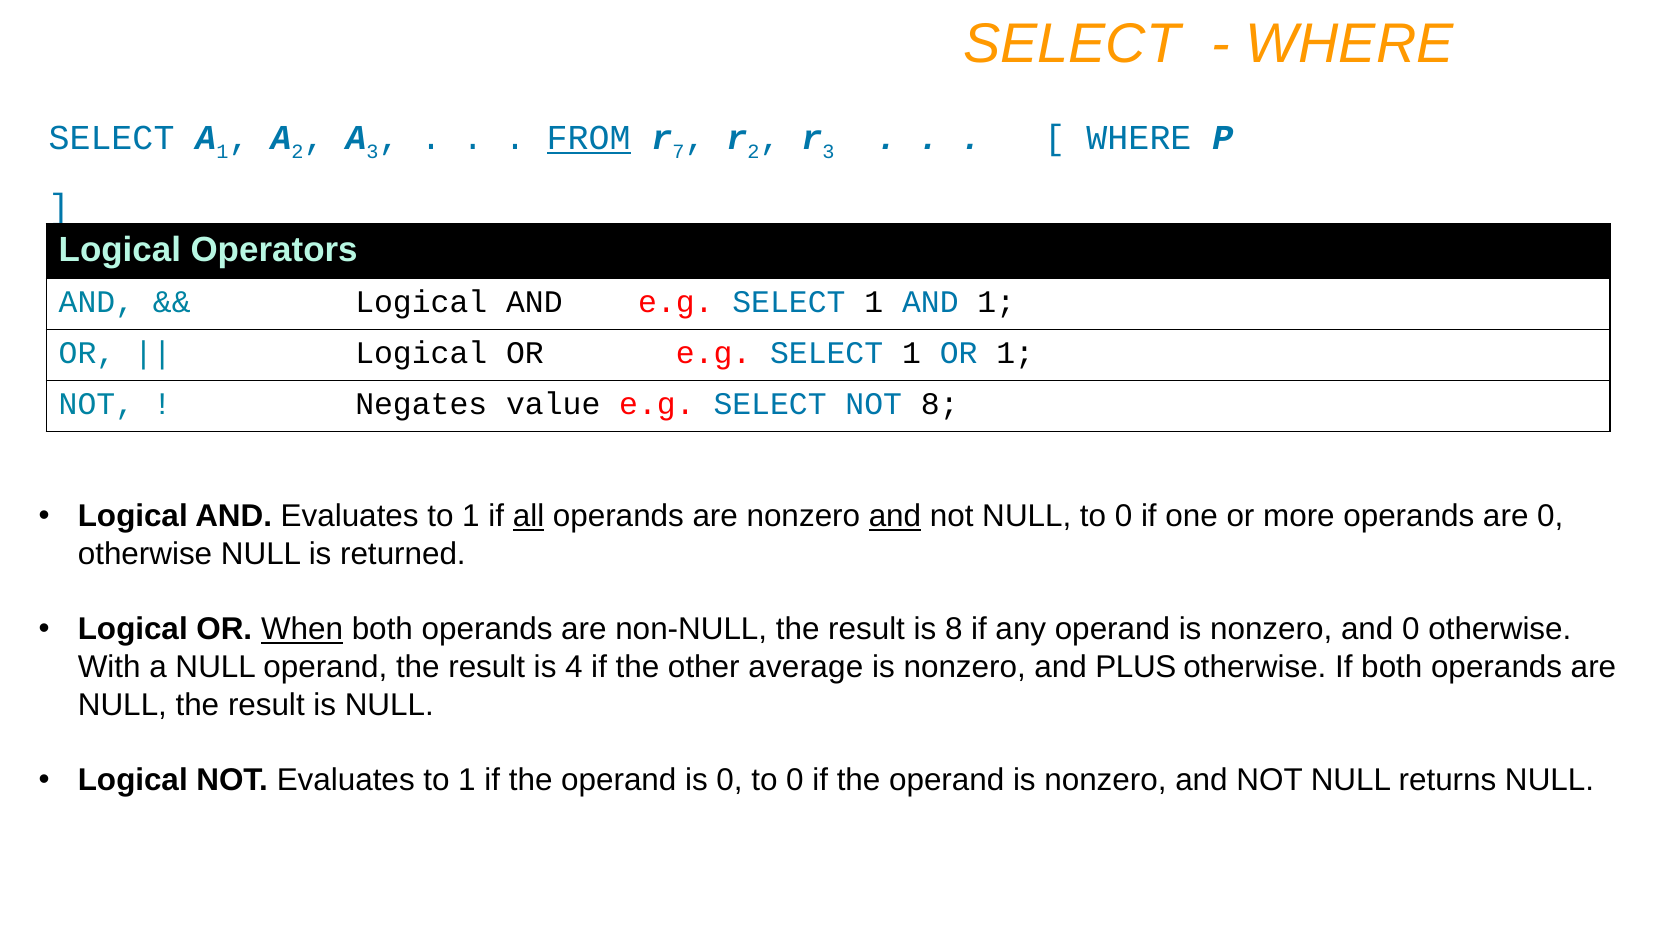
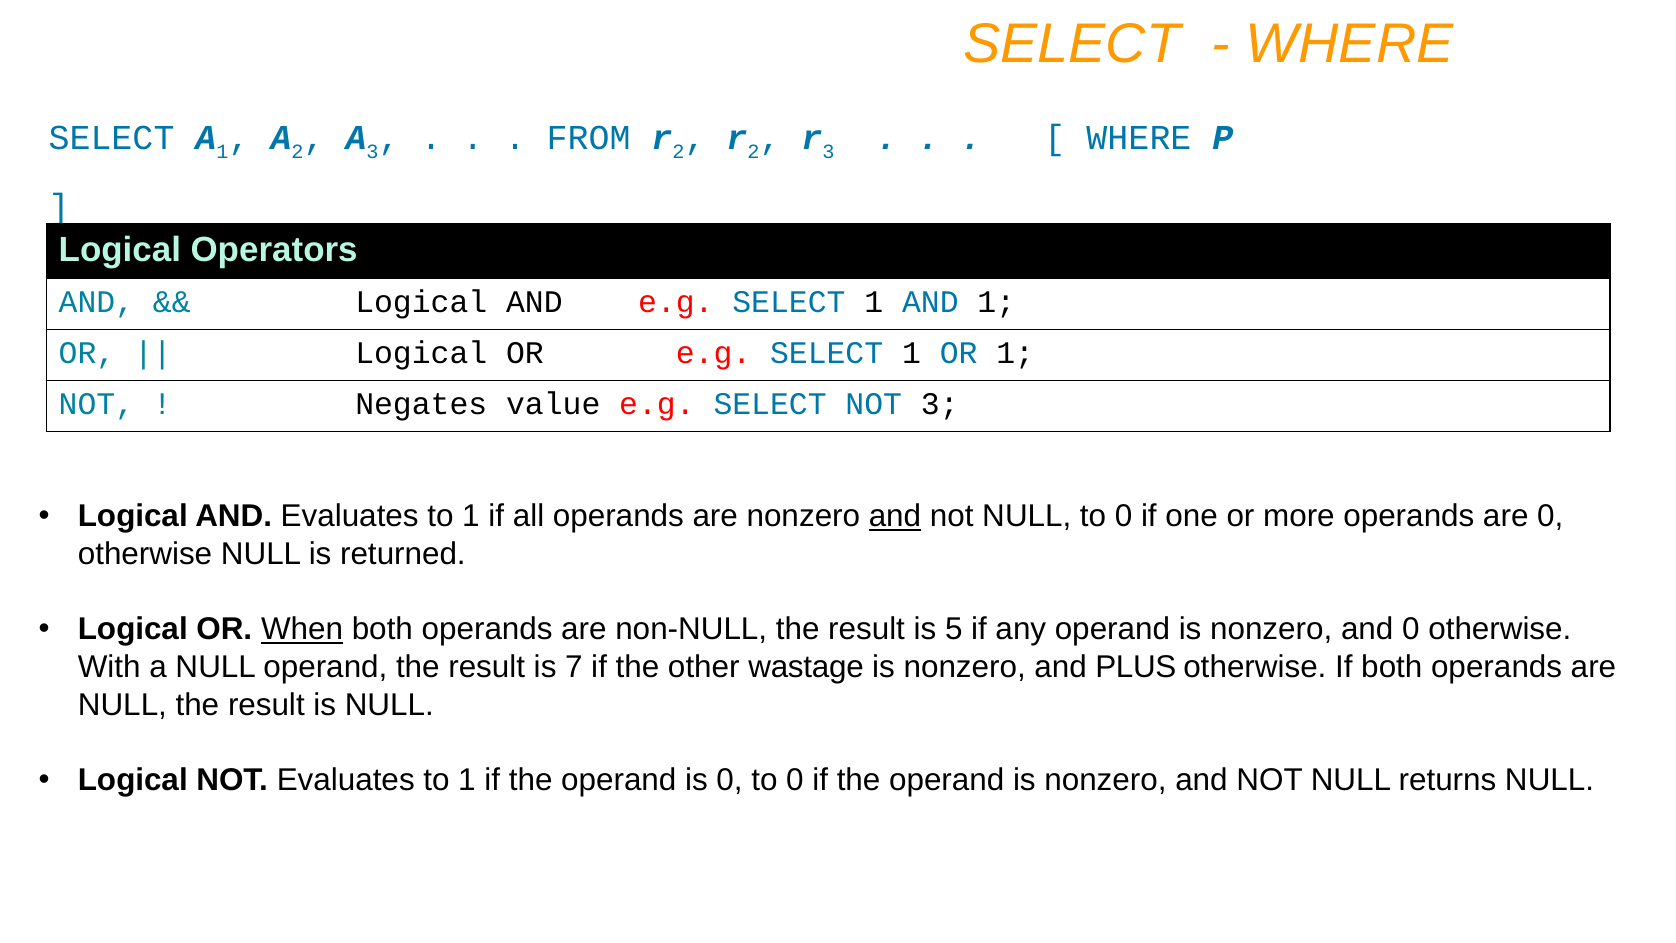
FROM underline: present -> none
7 at (678, 152): 7 -> 2
NOT 8: 8 -> 3
all underline: present -> none
is 8: 8 -> 5
4: 4 -> 7
average: average -> wastage
